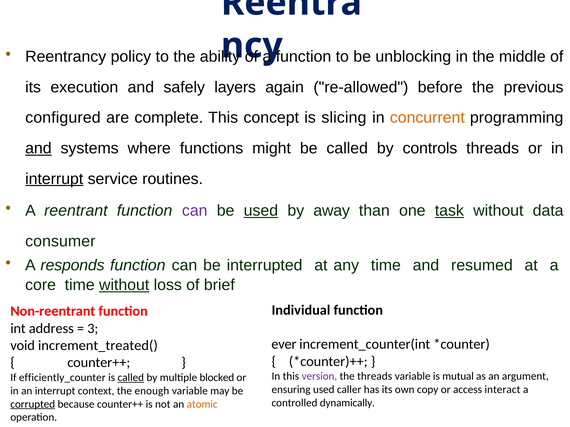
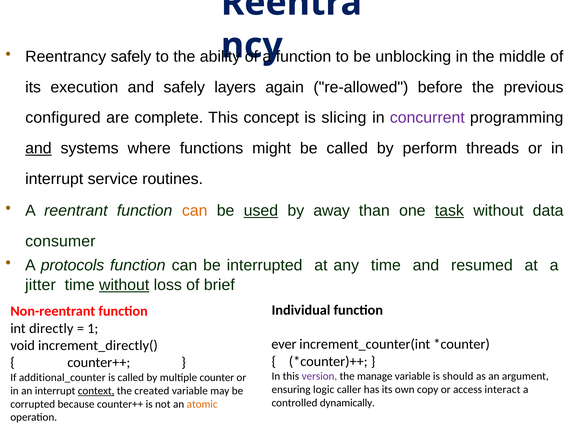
Reentrancy policy: policy -> safely
concurrent colour: orange -> purple
controls: controls -> perform
interrupt at (54, 179) underline: present -> none
can at (195, 211) colour: purple -> orange
responds: responds -> protocols
core: core -> jitter
address: address -> directly
3: 3 -> 1
increment_treated(: increment_treated( -> increment_directly(
the threads: threads -> manage
mutual: mutual -> should
efficiently_counter: efficiently_counter -> additional_counter
called at (131, 378) underline: present -> none
blocked: blocked -> counter
ensuring used: used -> logic
context underline: none -> present
enough: enough -> created
corrupted underline: present -> none
